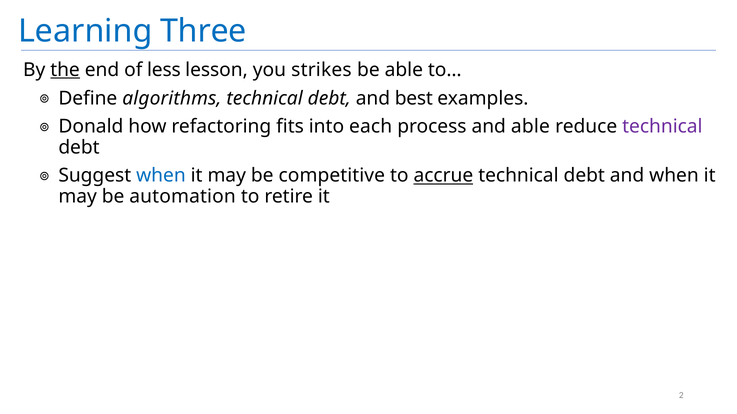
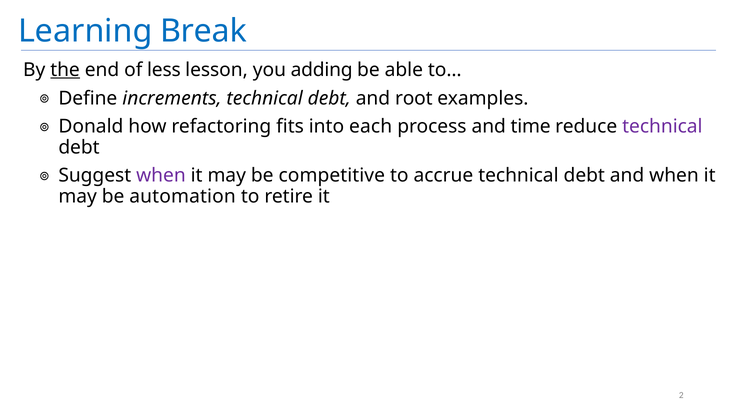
Three: Three -> Break
strikes: strikes -> adding
algorithms: algorithms -> increments
best: best -> root
and able: able -> time
when at (161, 176) colour: blue -> purple
accrue underline: present -> none
